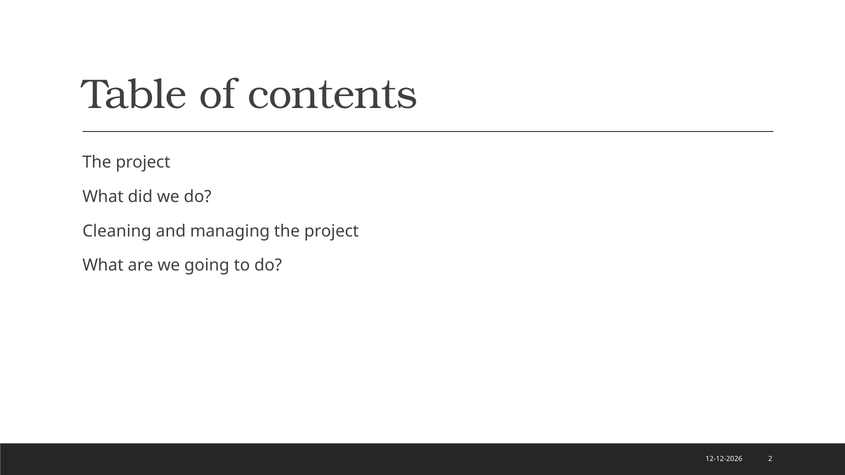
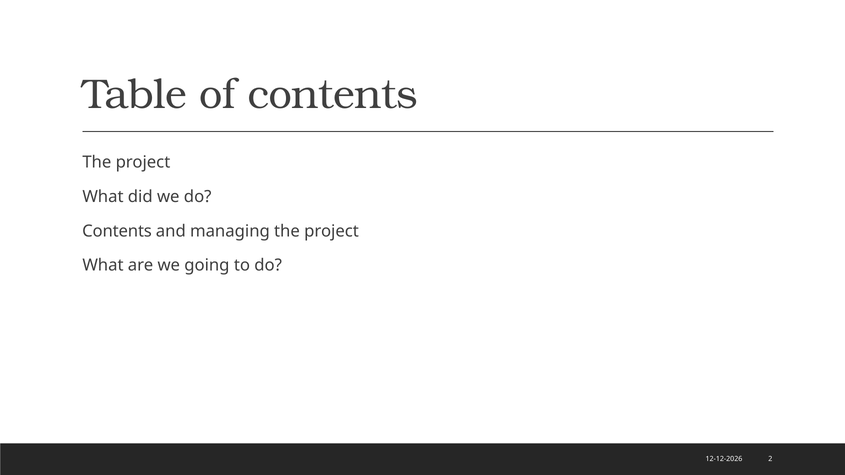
Cleaning at (117, 231): Cleaning -> Contents
